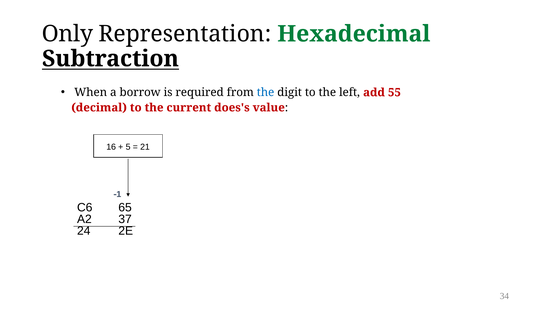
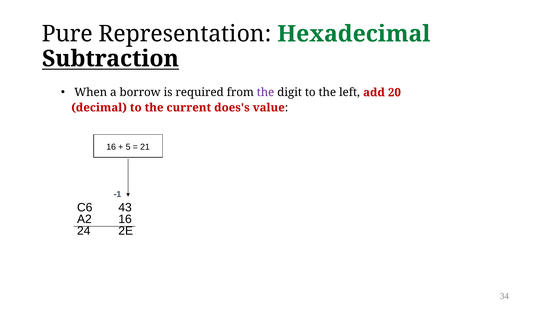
Only: Only -> Pure
the at (266, 92) colour: blue -> purple
55: 55 -> 20
65: 65 -> 43
A2 37: 37 -> 16
